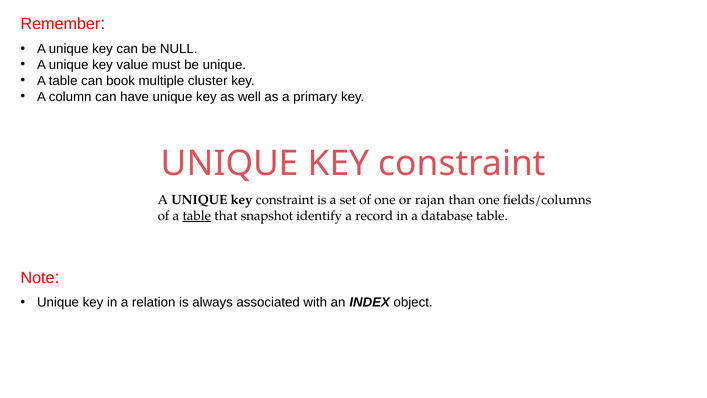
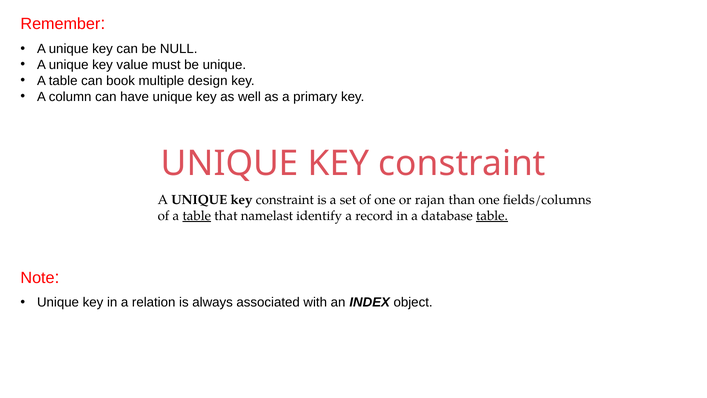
cluster: cluster -> design
snapshot: snapshot -> namelast
table at (492, 216) underline: none -> present
